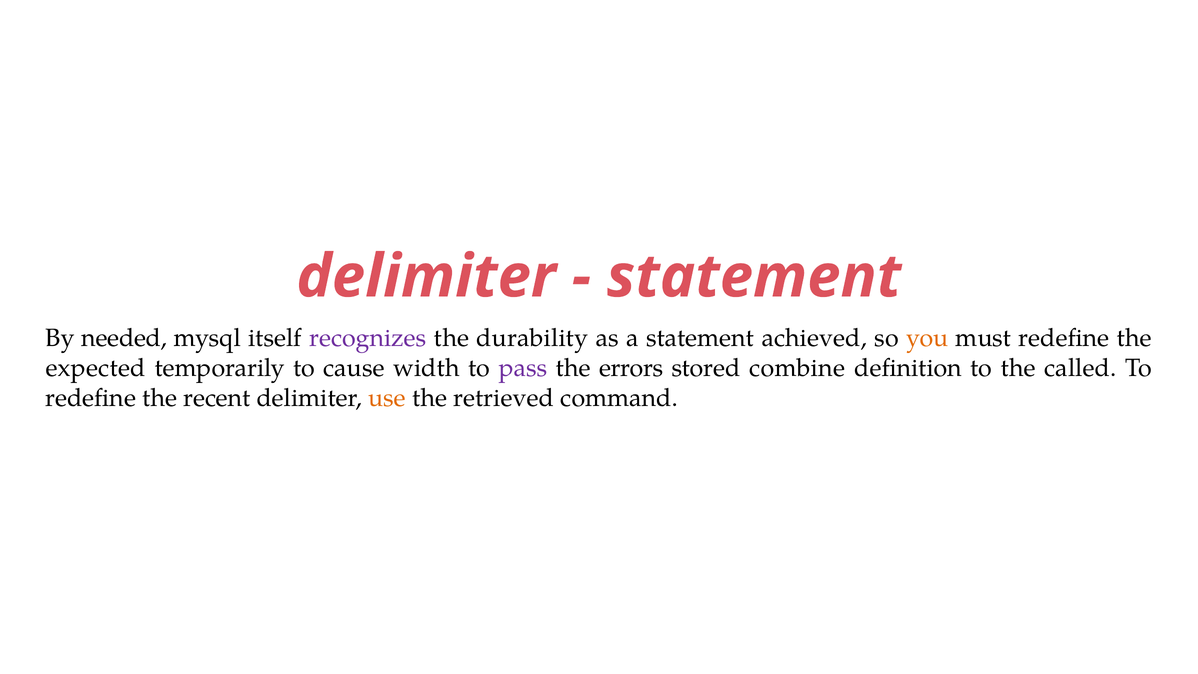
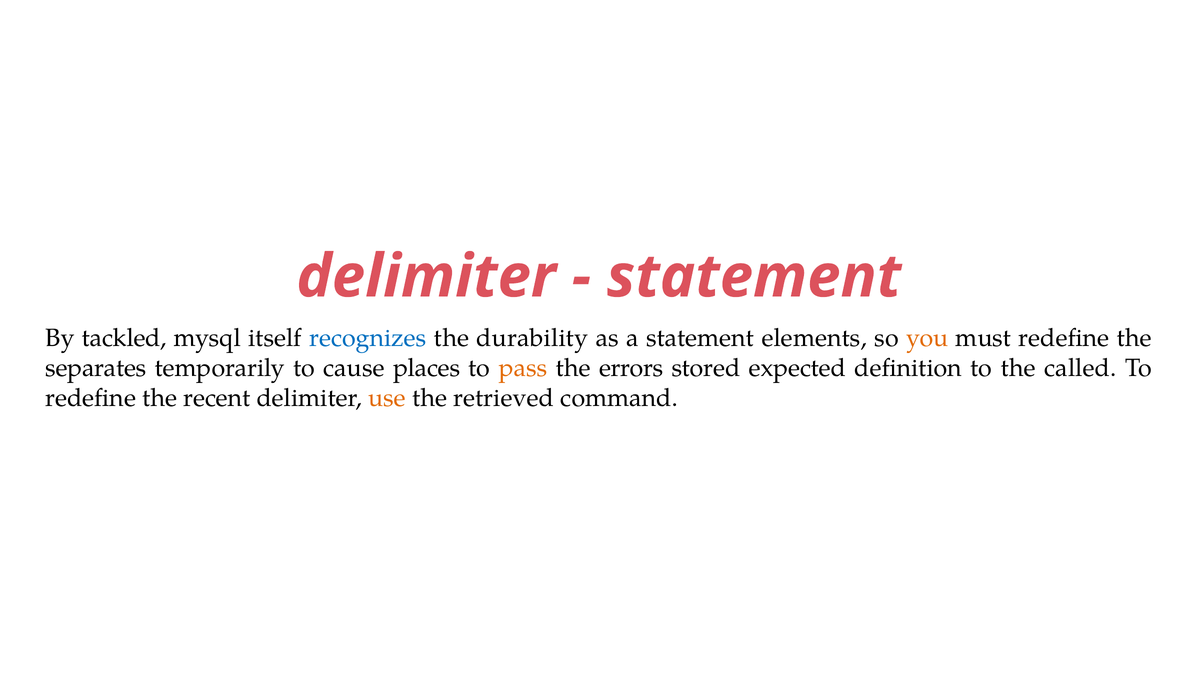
needed: needed -> tackled
recognizes colour: purple -> blue
achieved: achieved -> elements
expected: expected -> separates
width: width -> places
pass colour: purple -> orange
combine: combine -> expected
